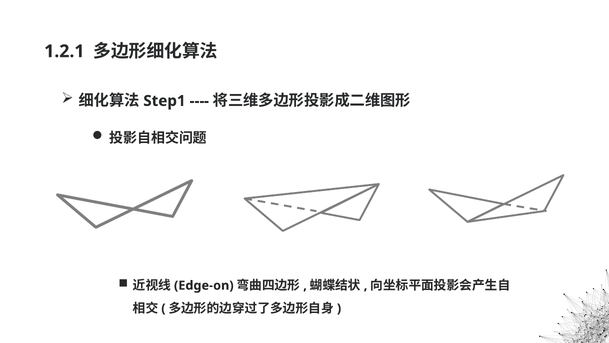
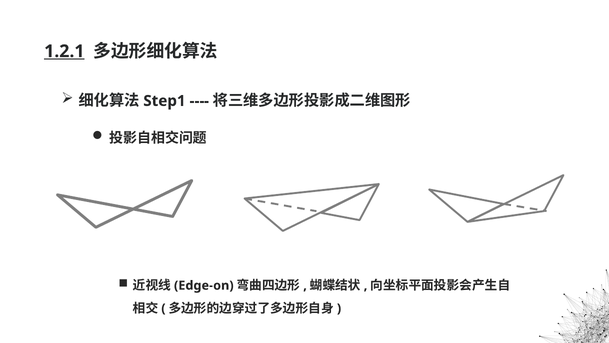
1.2.1 underline: none -> present
